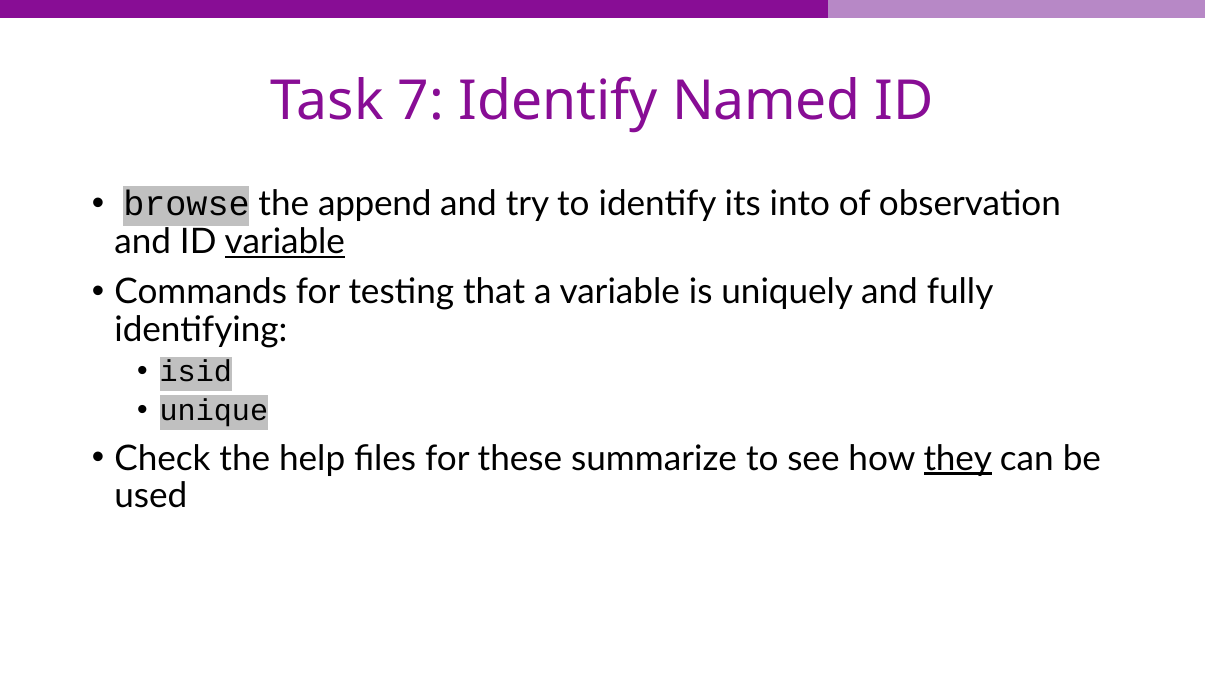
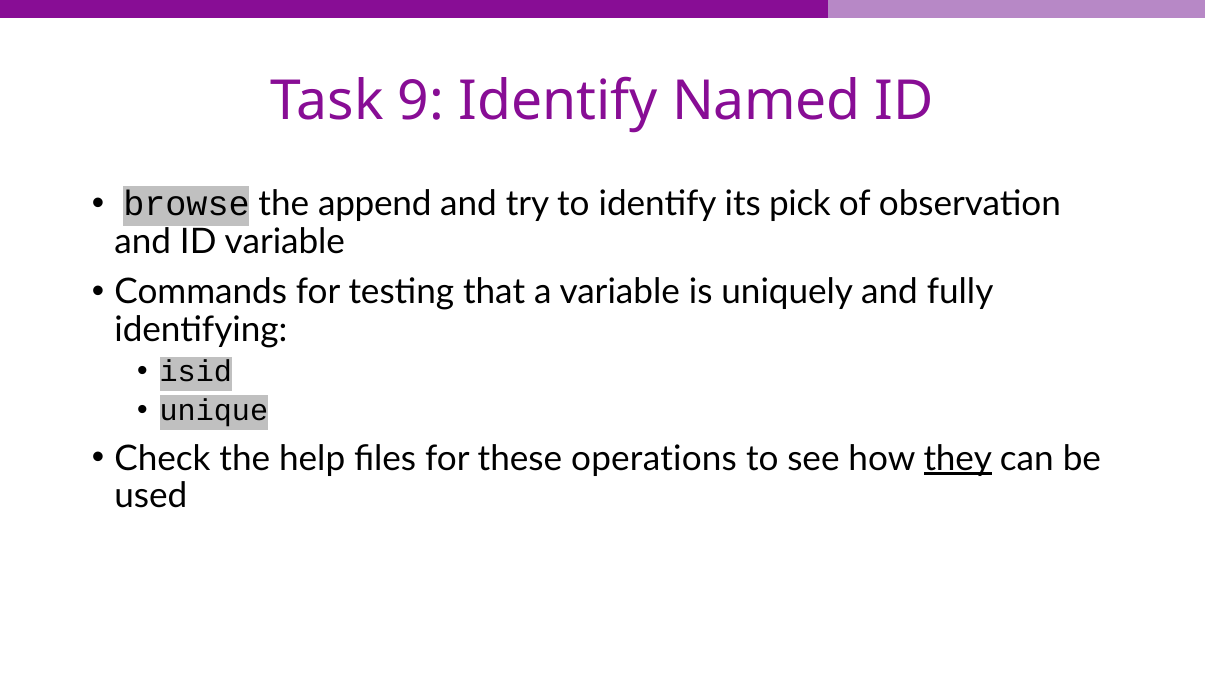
7: 7 -> 9
into: into -> pick
variable at (285, 242) underline: present -> none
summarize: summarize -> operations
